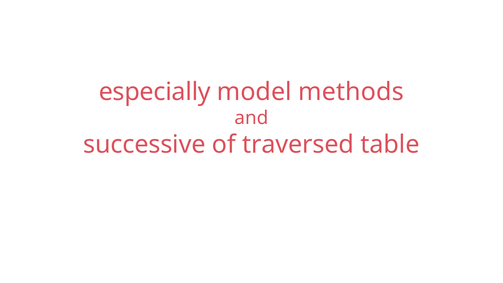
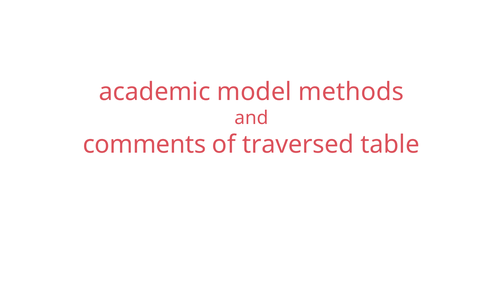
especially: especially -> academic
successive: successive -> comments
